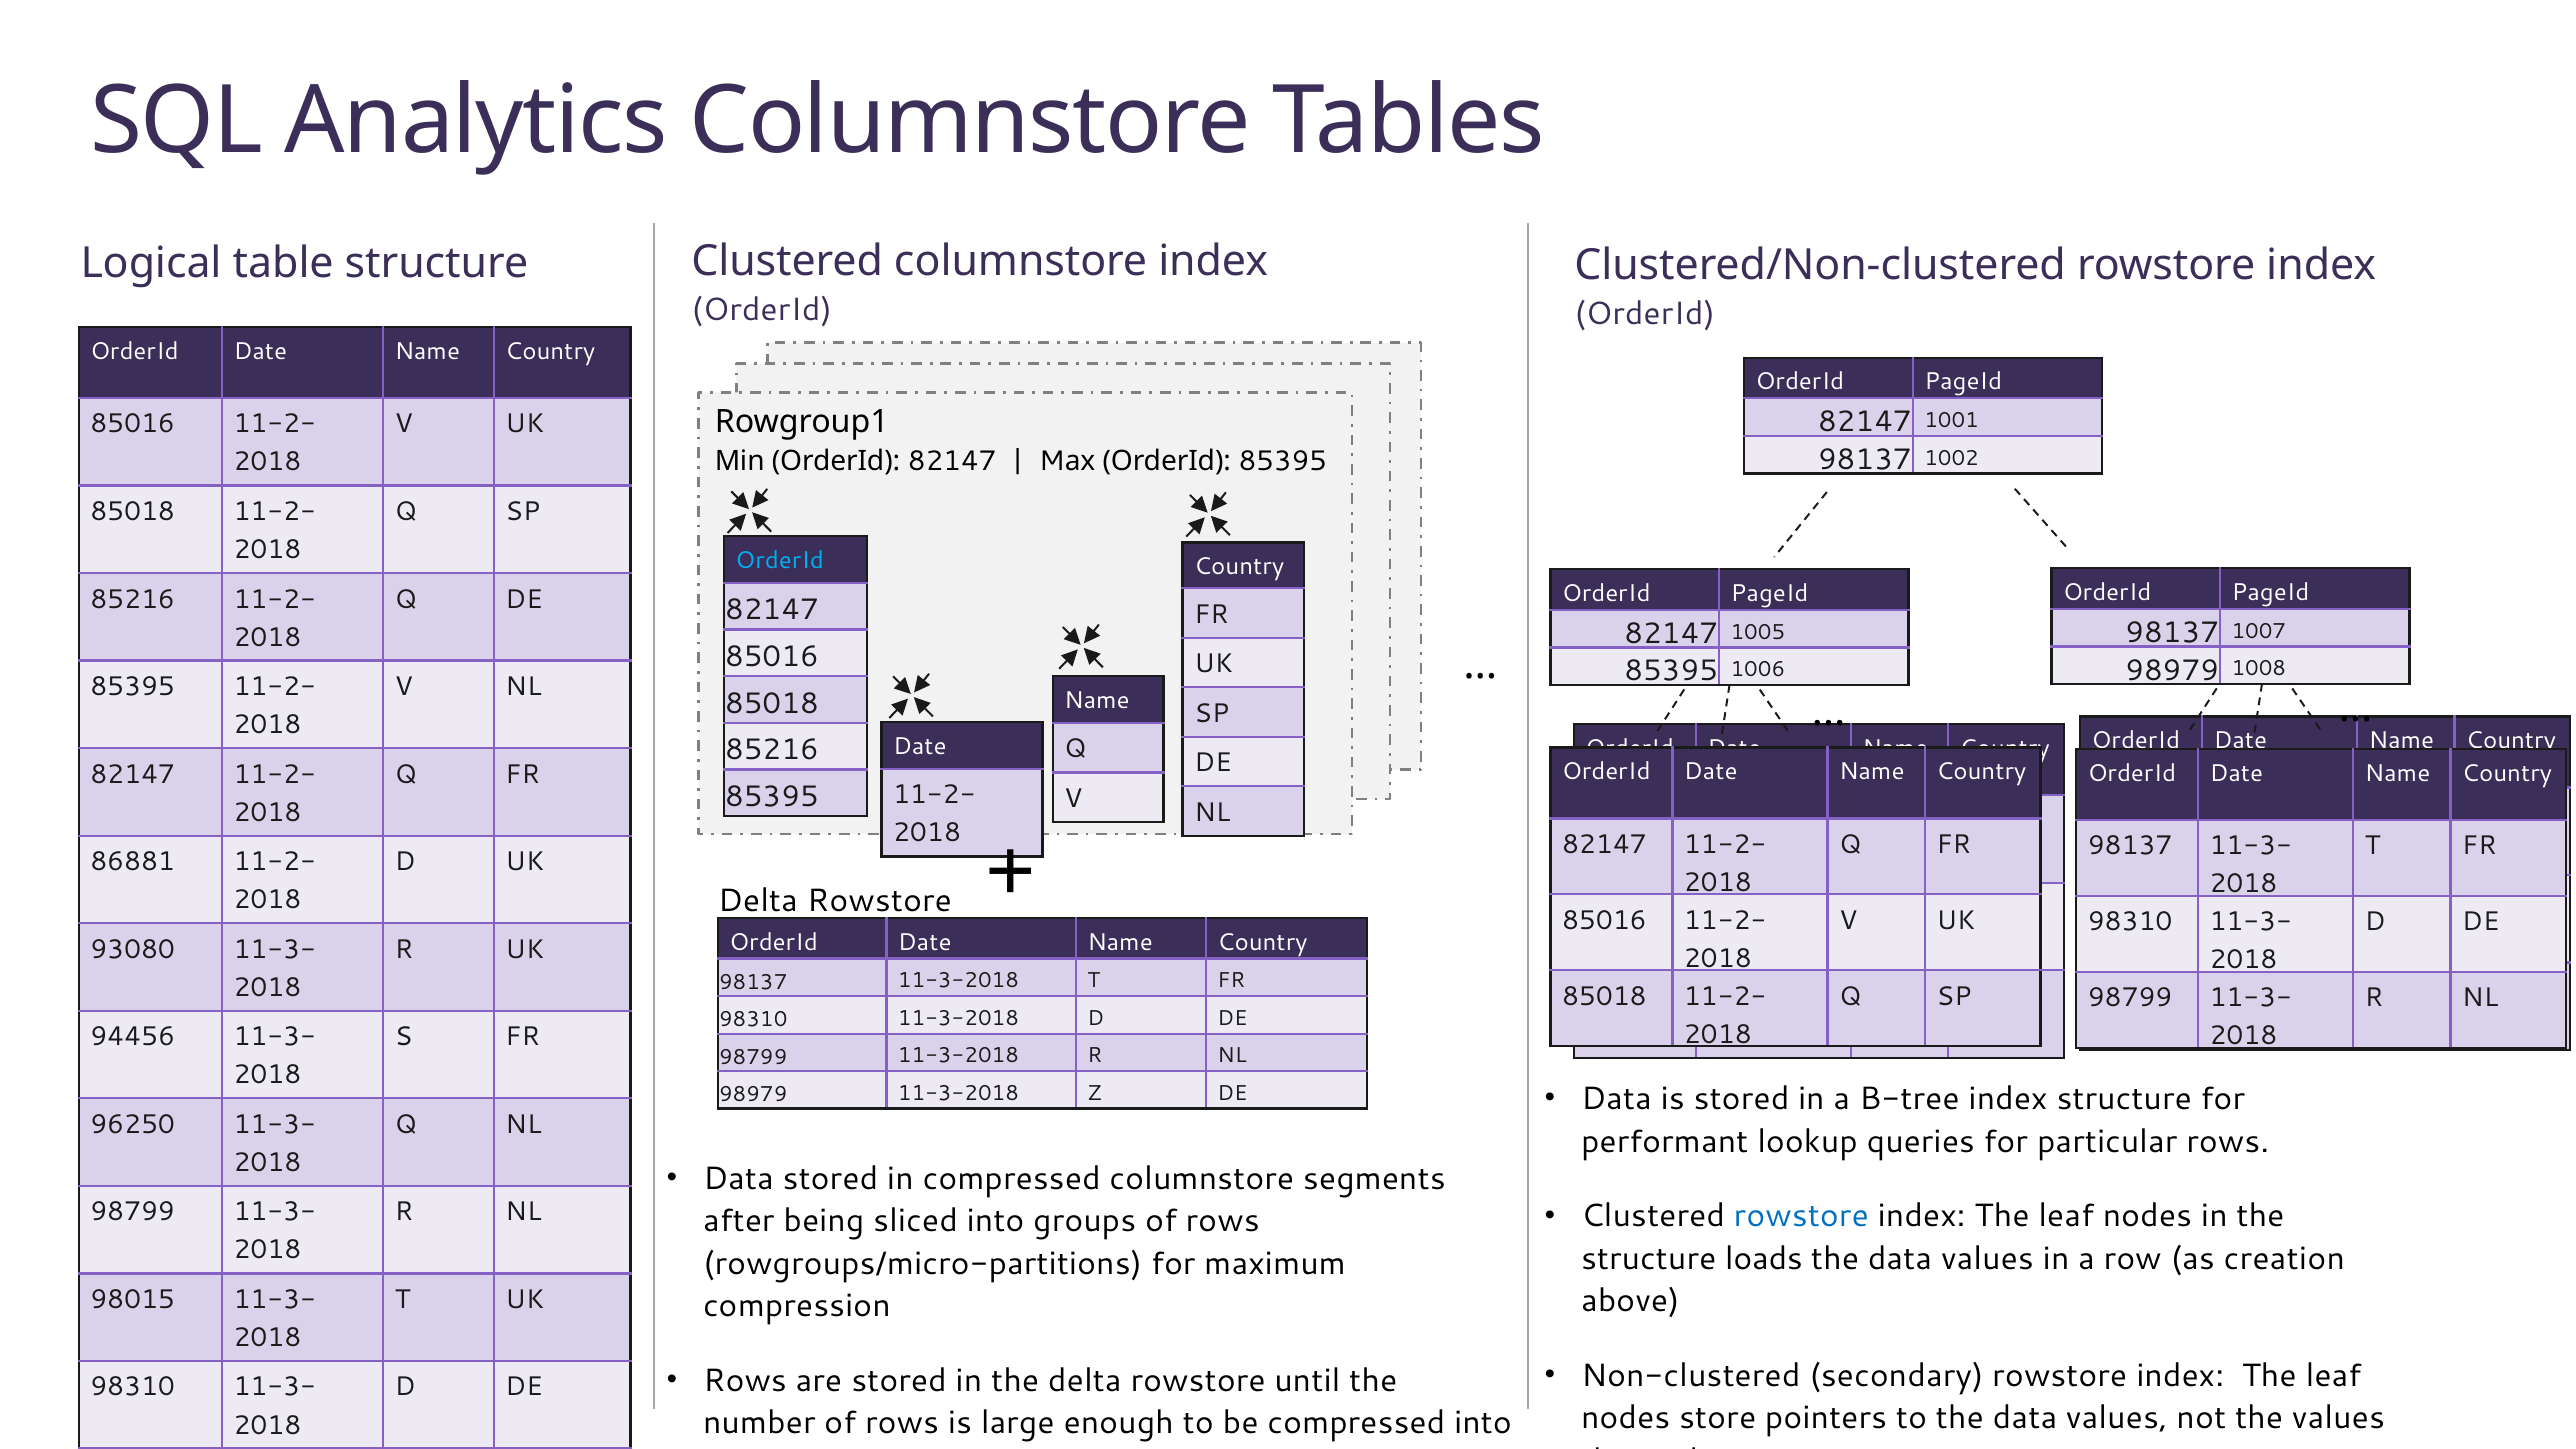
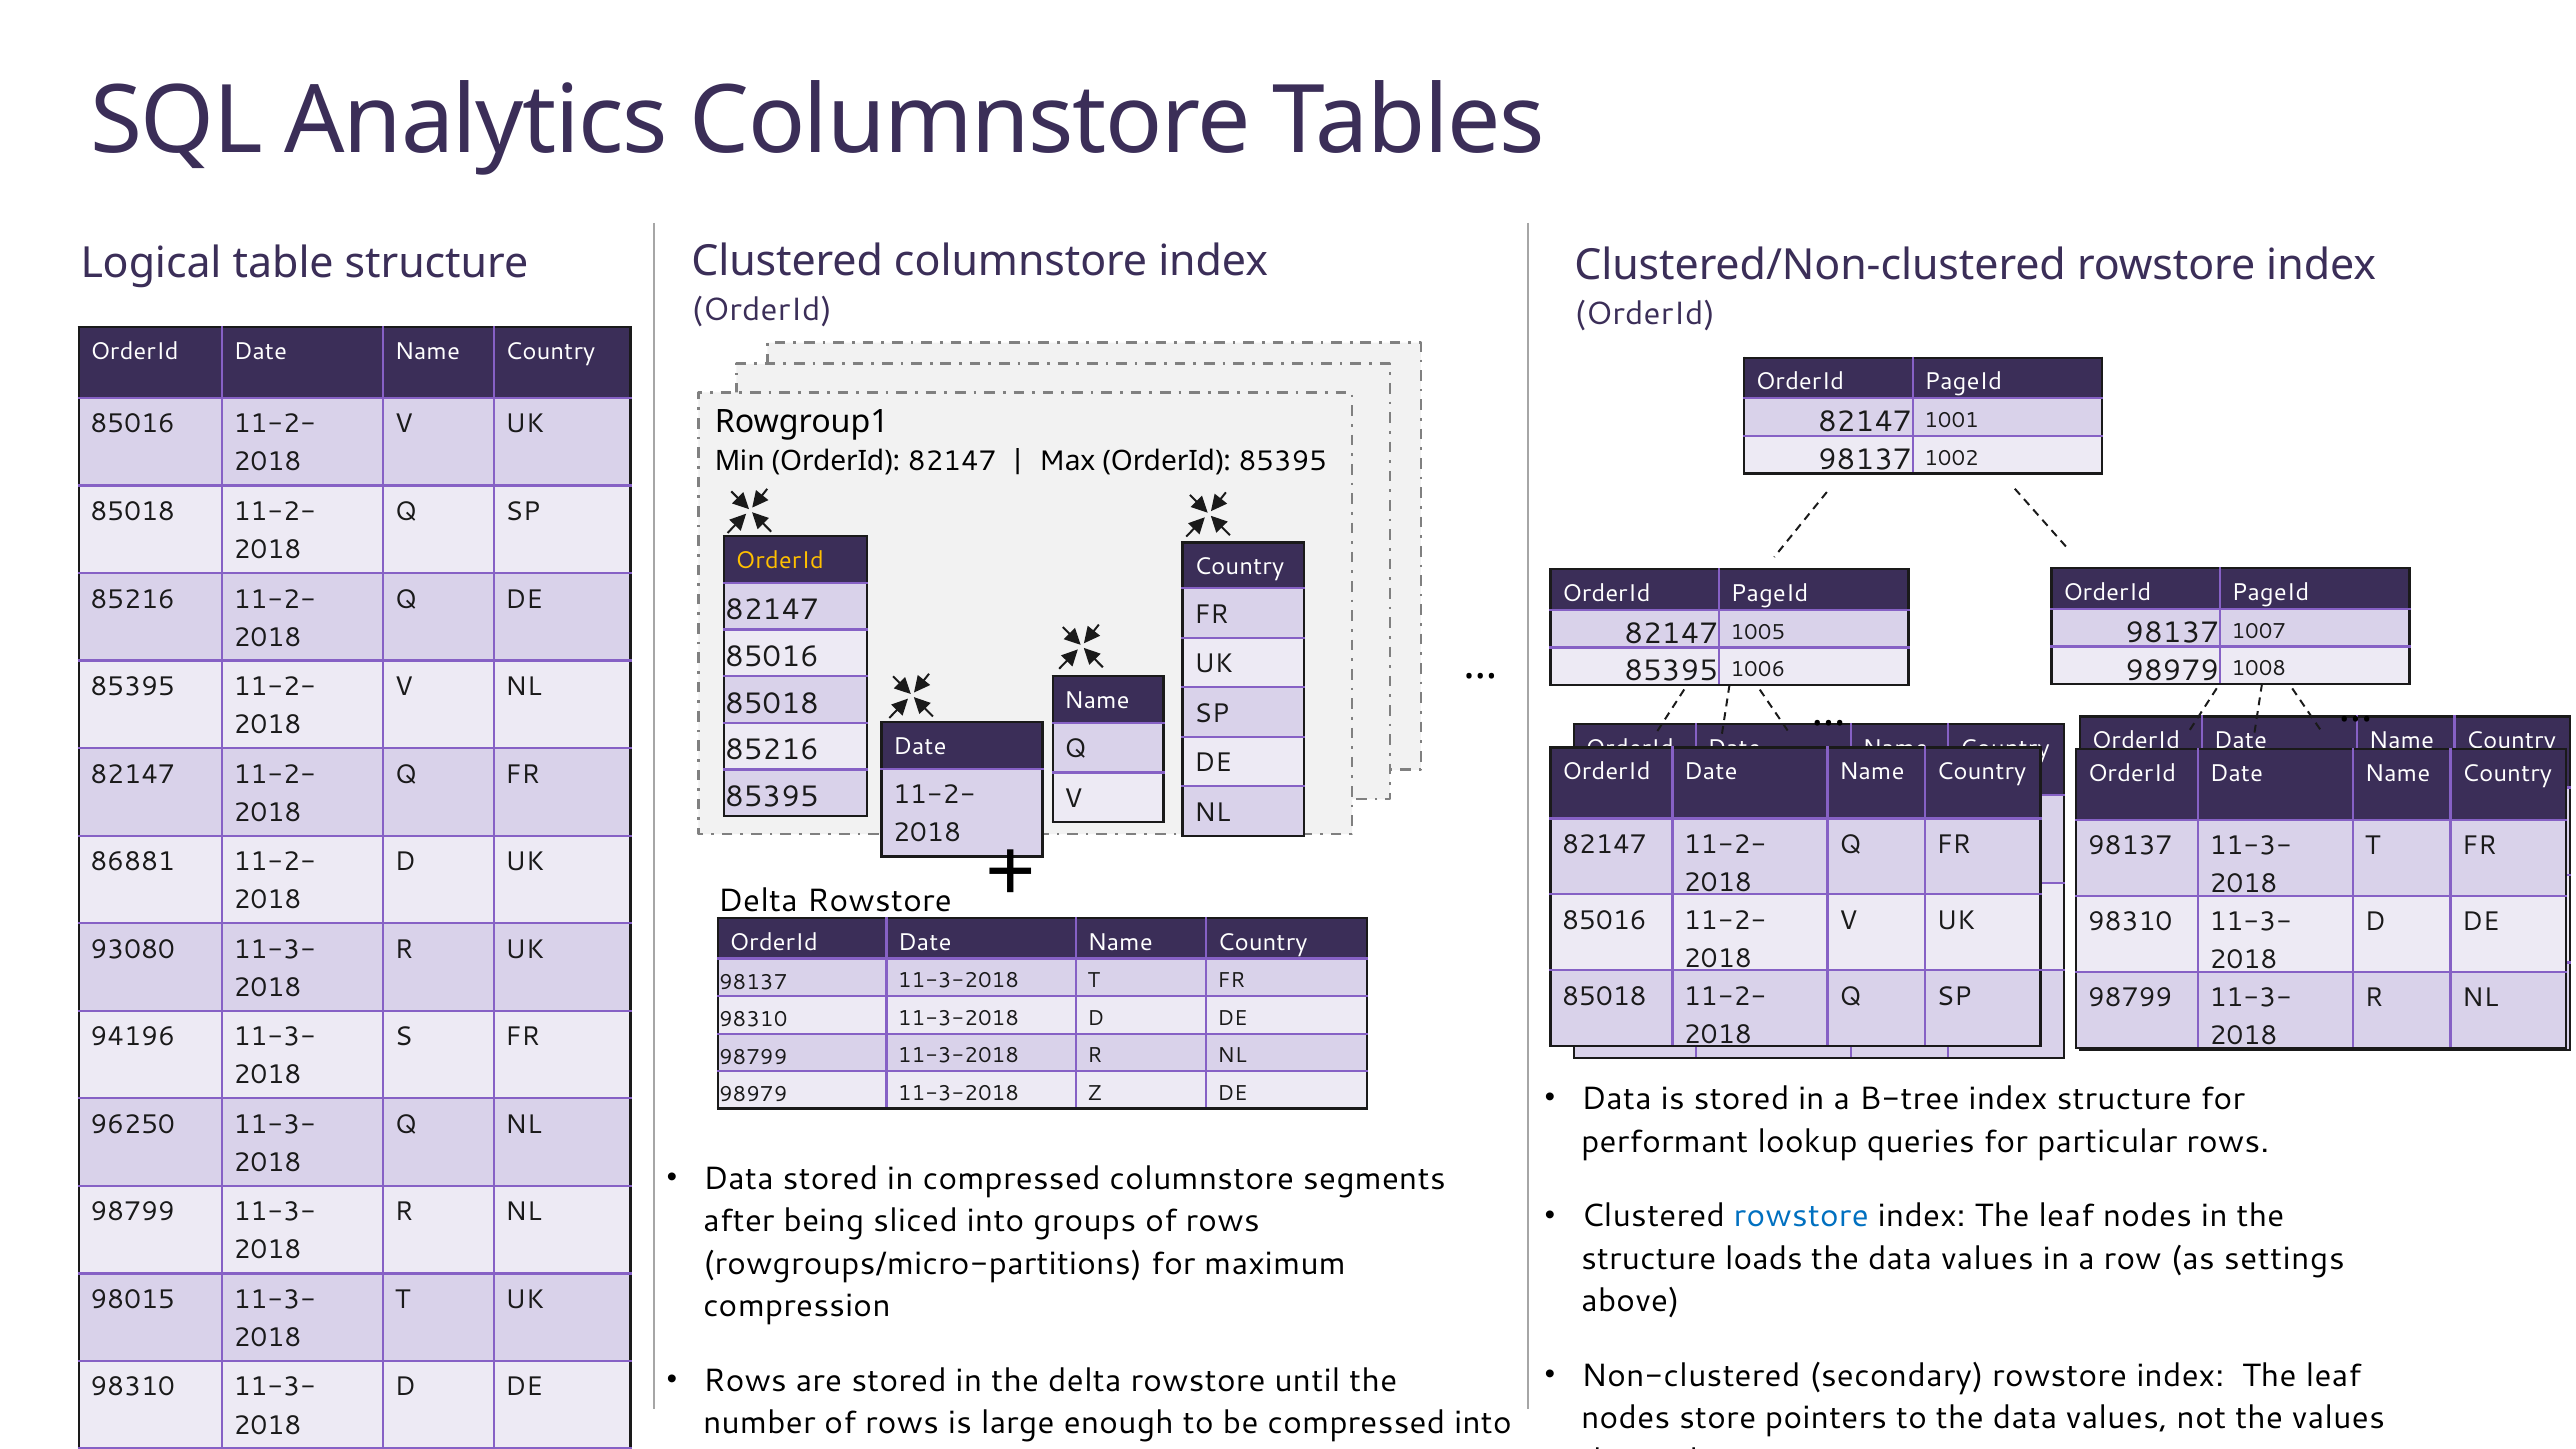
OrderId at (780, 560) colour: light blue -> yellow
94456: 94456 -> 94196
creation: creation -> settings
